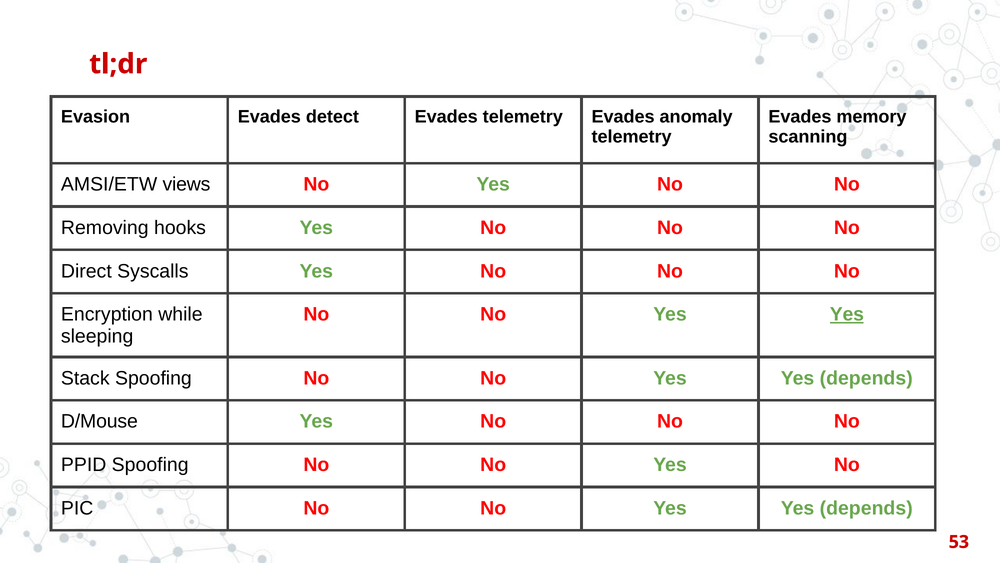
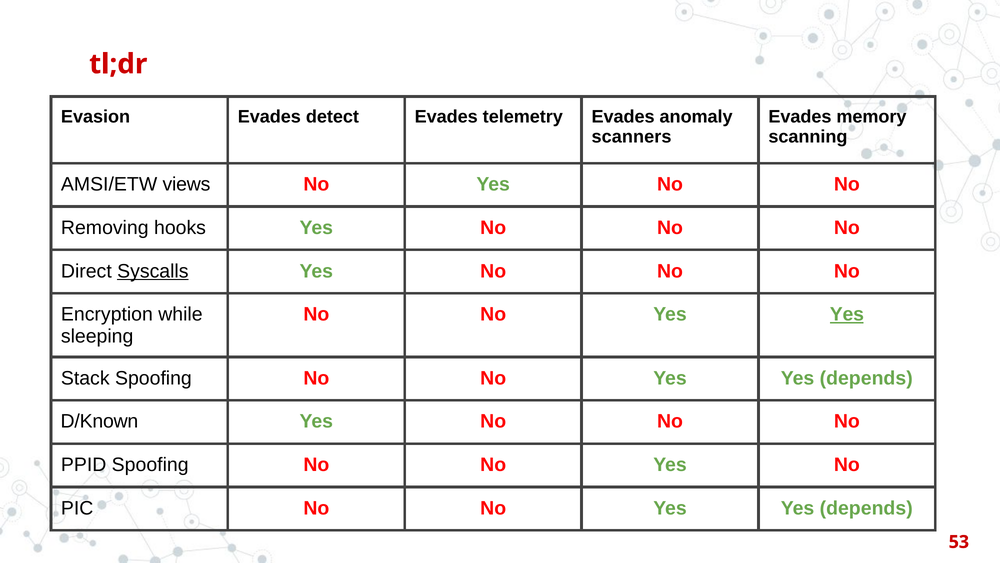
telemetry at (632, 137): telemetry -> scanners
Syscalls underline: none -> present
D/Mouse: D/Mouse -> D/Known
